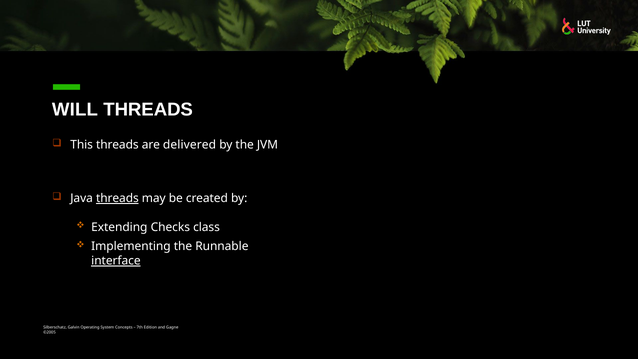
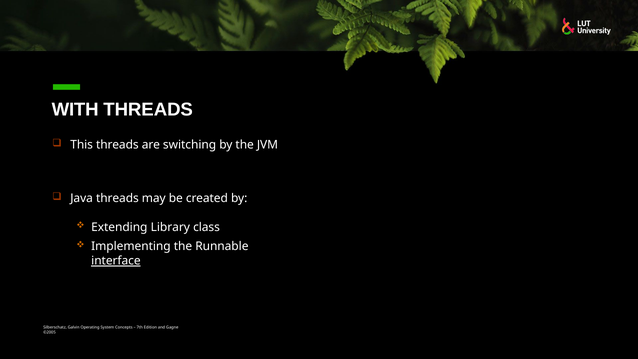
WILL: WILL -> WITH
delivered: delivered -> switching
threads at (117, 198) underline: present -> none
Checks: Checks -> Library
